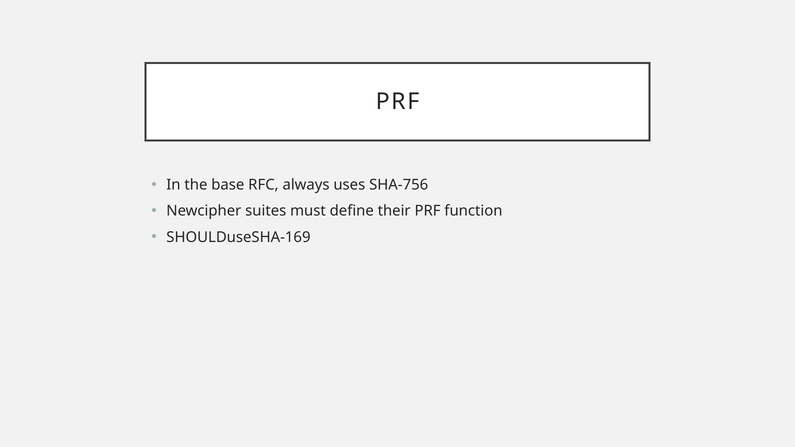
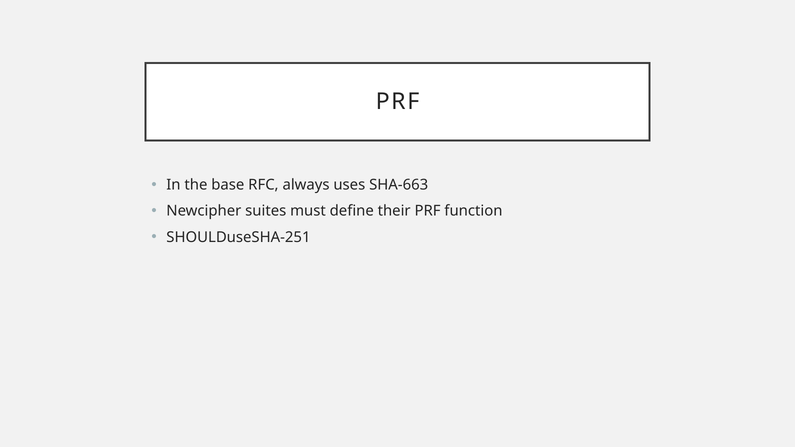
SHA-756: SHA-756 -> SHA-663
SHOULDuseSHA-169: SHOULDuseSHA-169 -> SHOULDuseSHA-251
